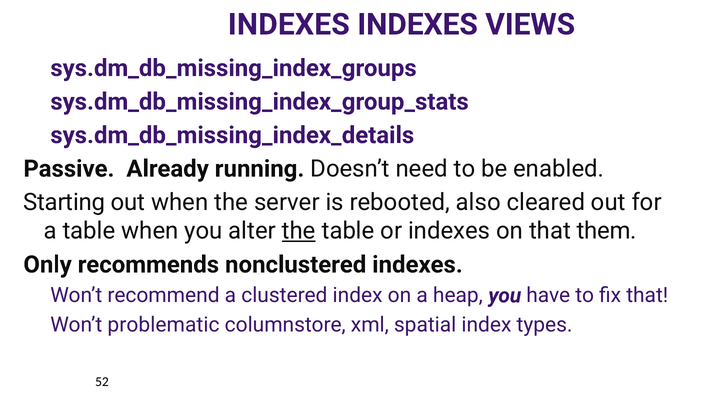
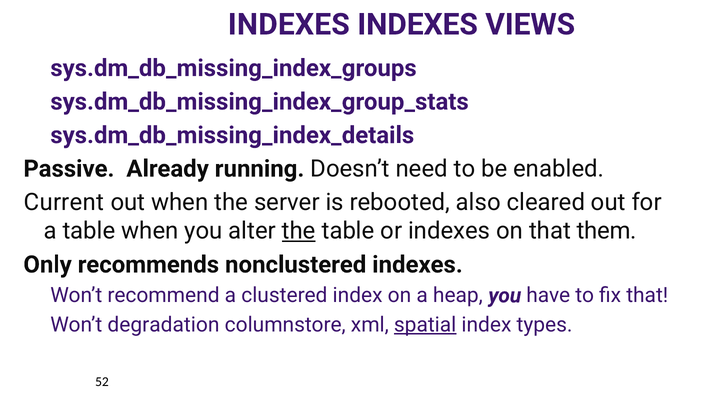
Starting: Starting -> Current
problematic: problematic -> degradation
spatial underline: none -> present
